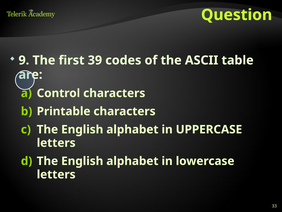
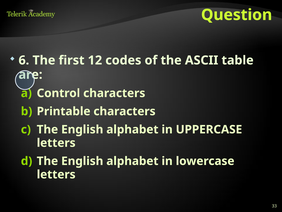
9: 9 -> 6
39: 39 -> 12
